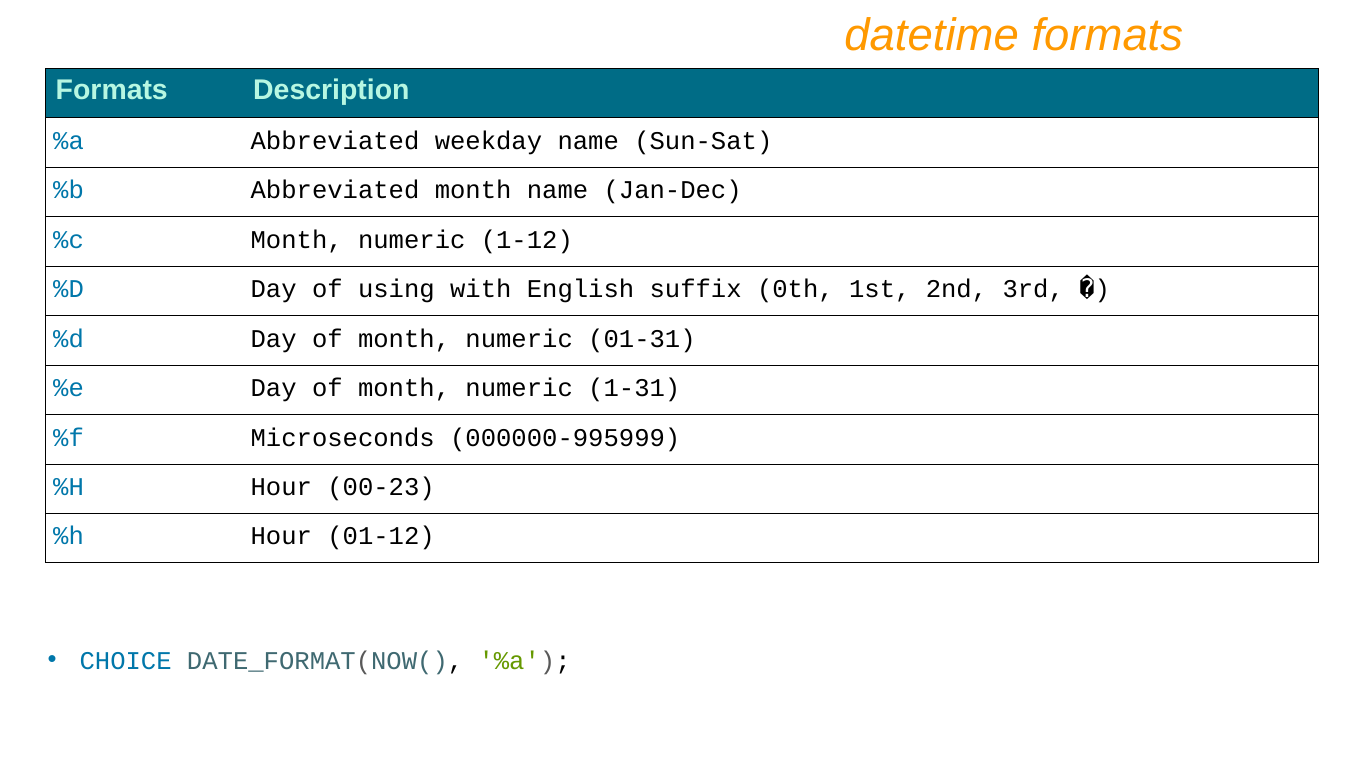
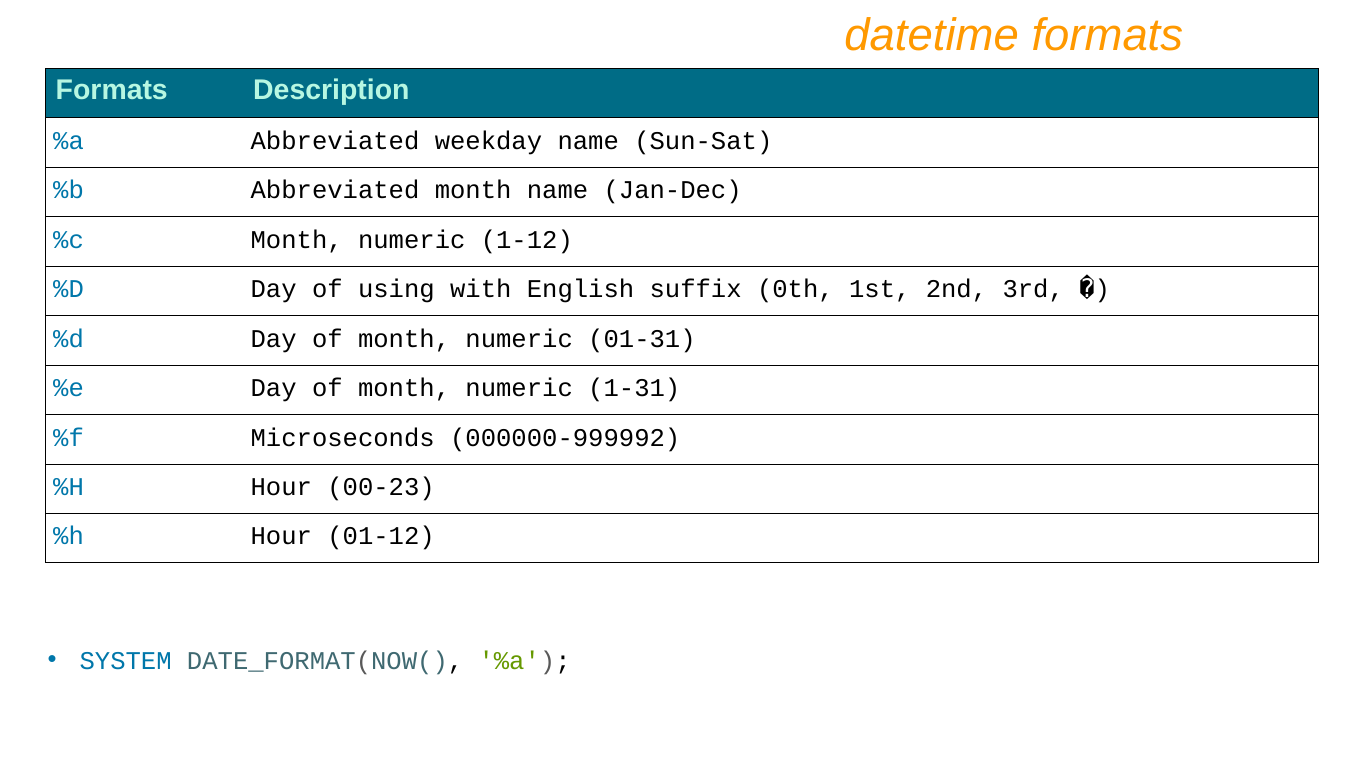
000000-995999: 000000-995999 -> 000000-999992
CHOICE: CHOICE -> SYSTEM
